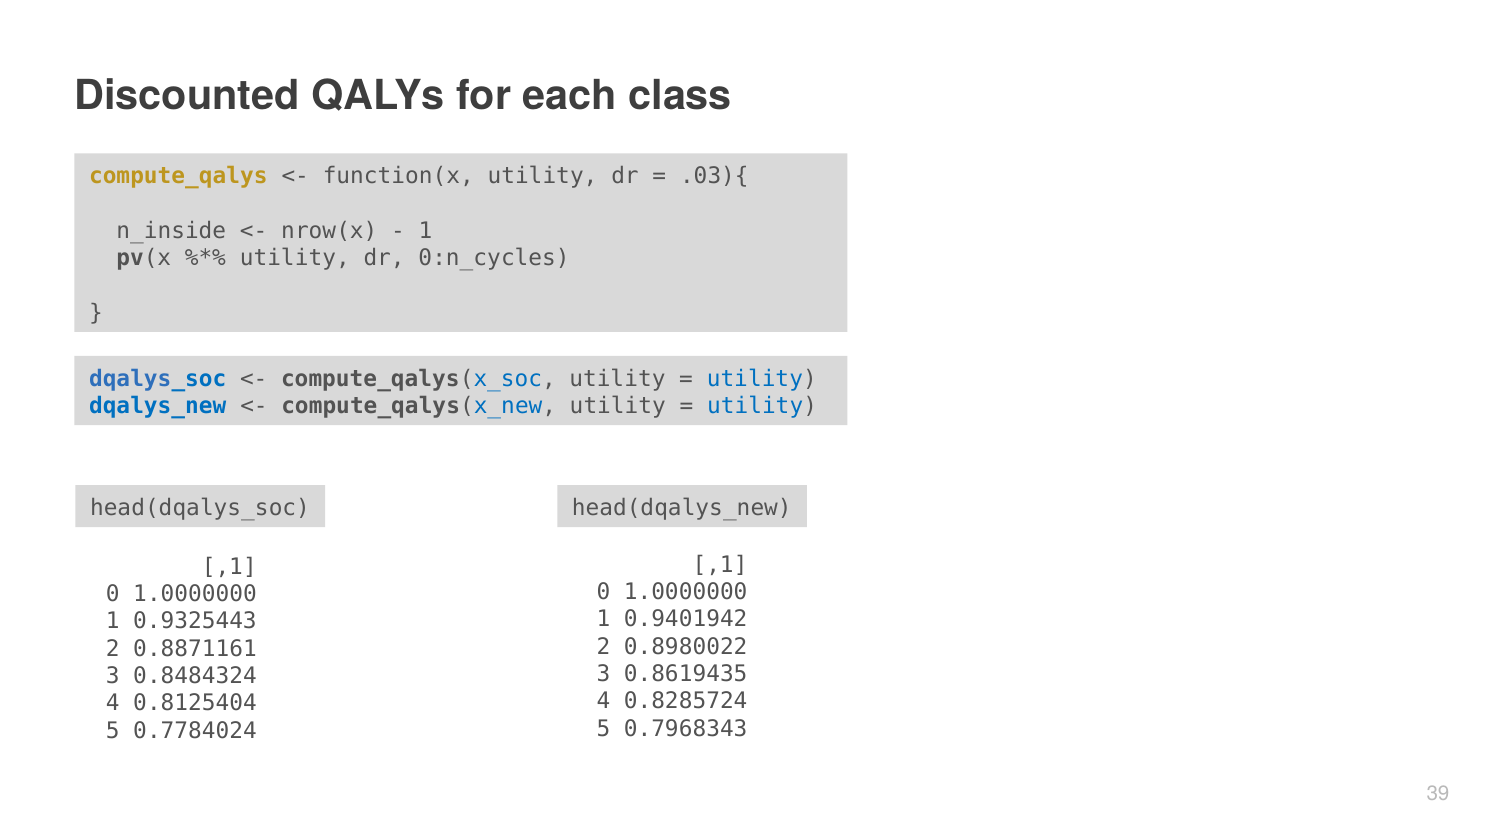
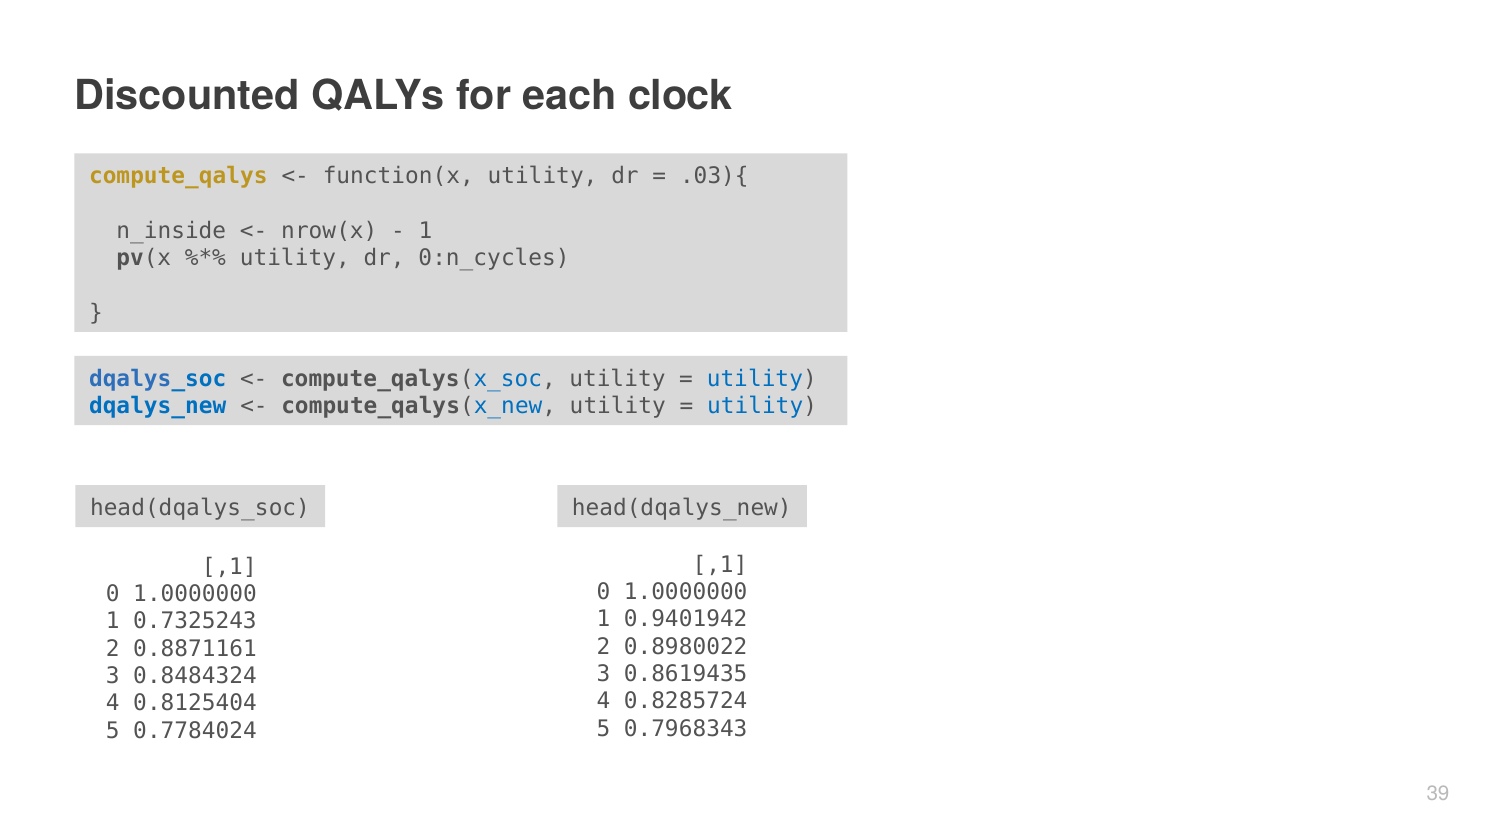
class: class -> clock
0.9325443: 0.9325443 -> 0.7325243
